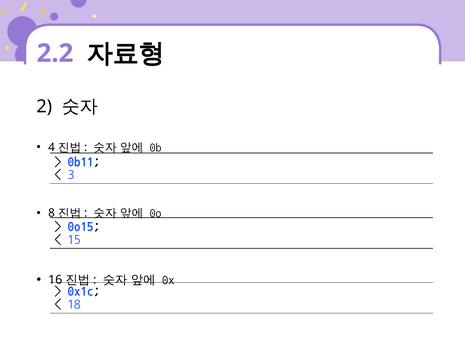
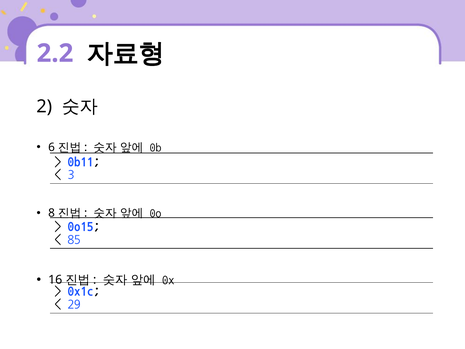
4: 4 -> 6
15: 15 -> 85
18: 18 -> 29
